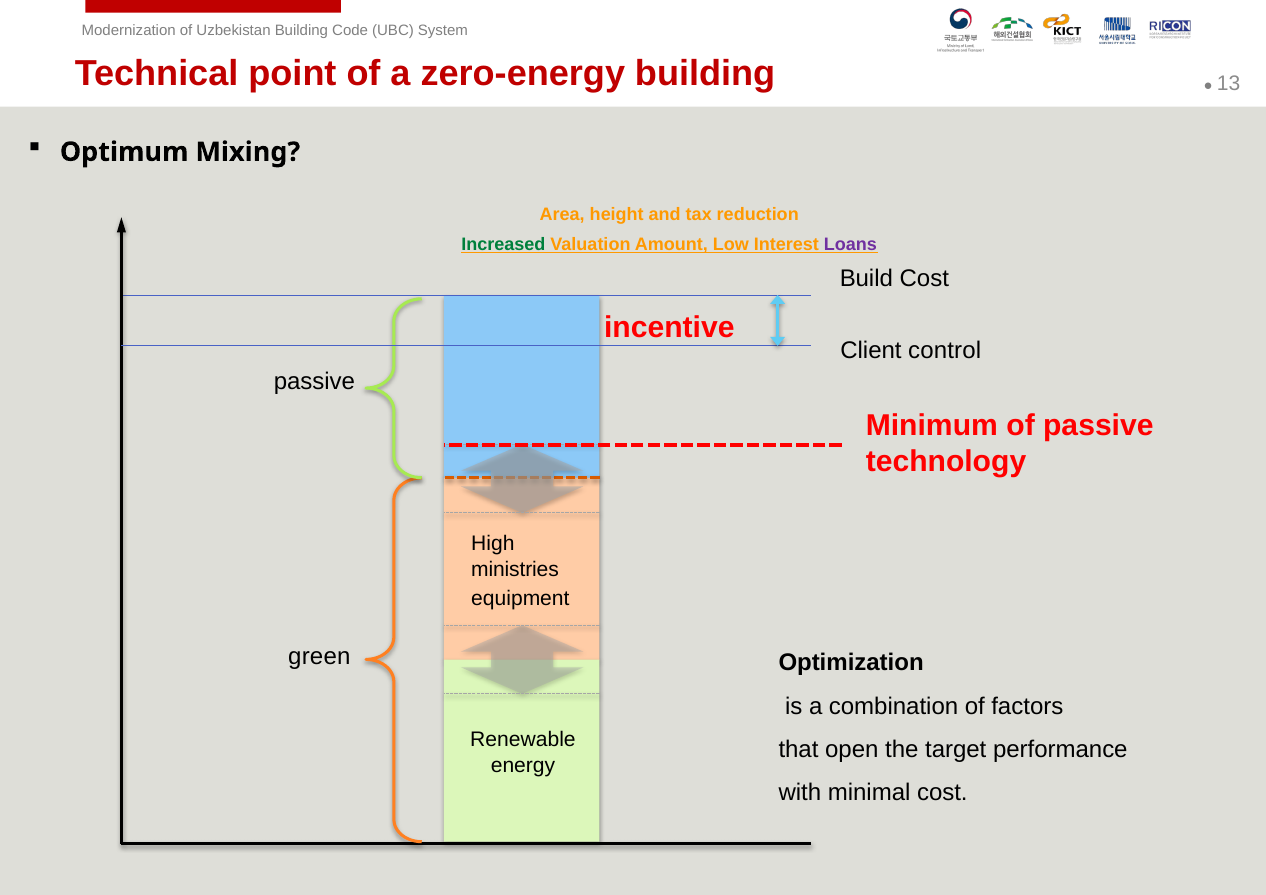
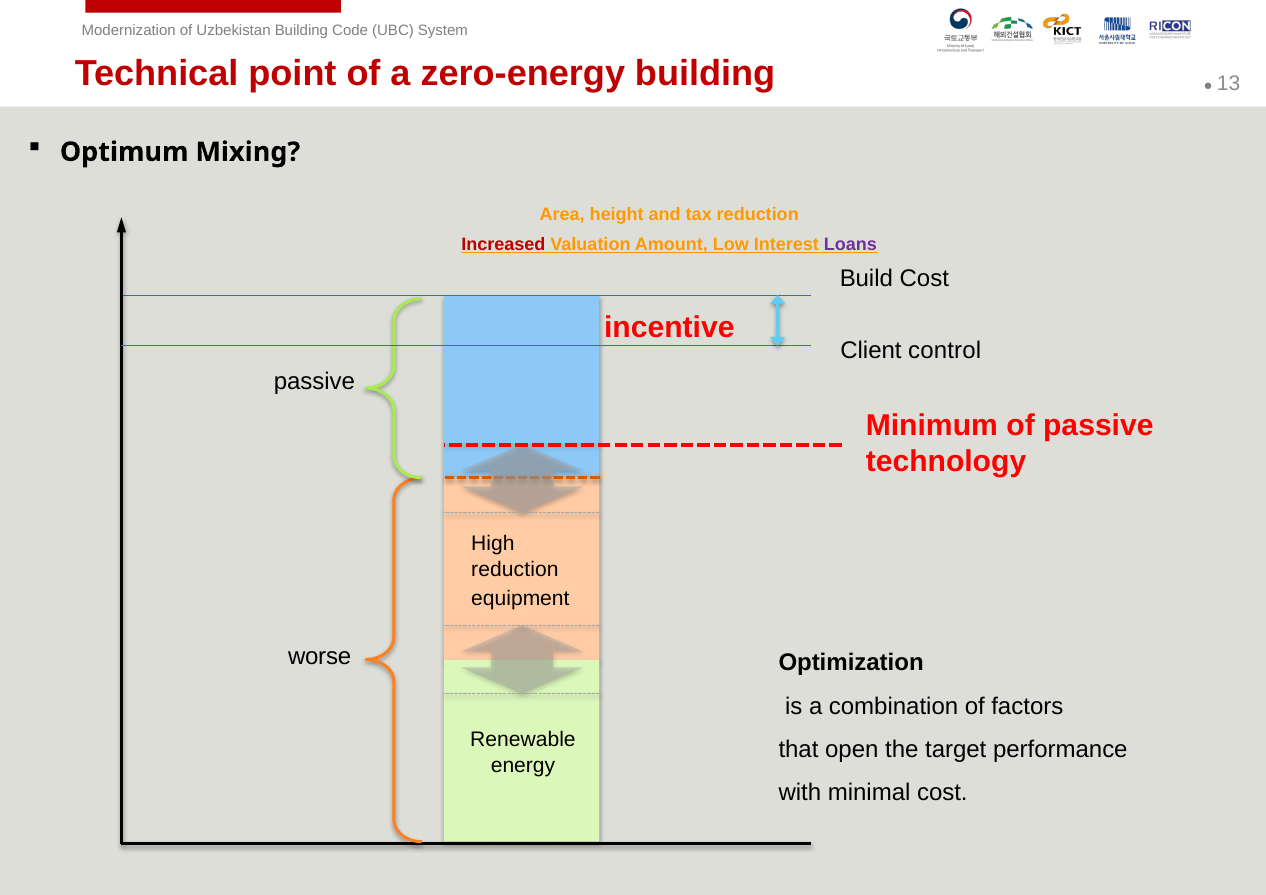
Increased colour: green -> red
ministries at (515, 569): ministries -> reduction
green: green -> worse
